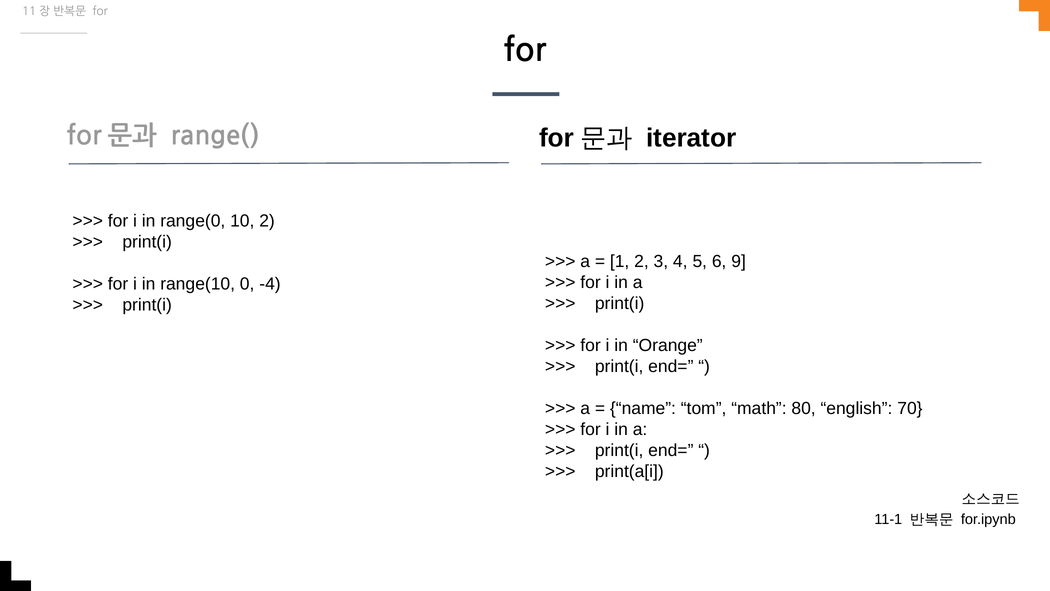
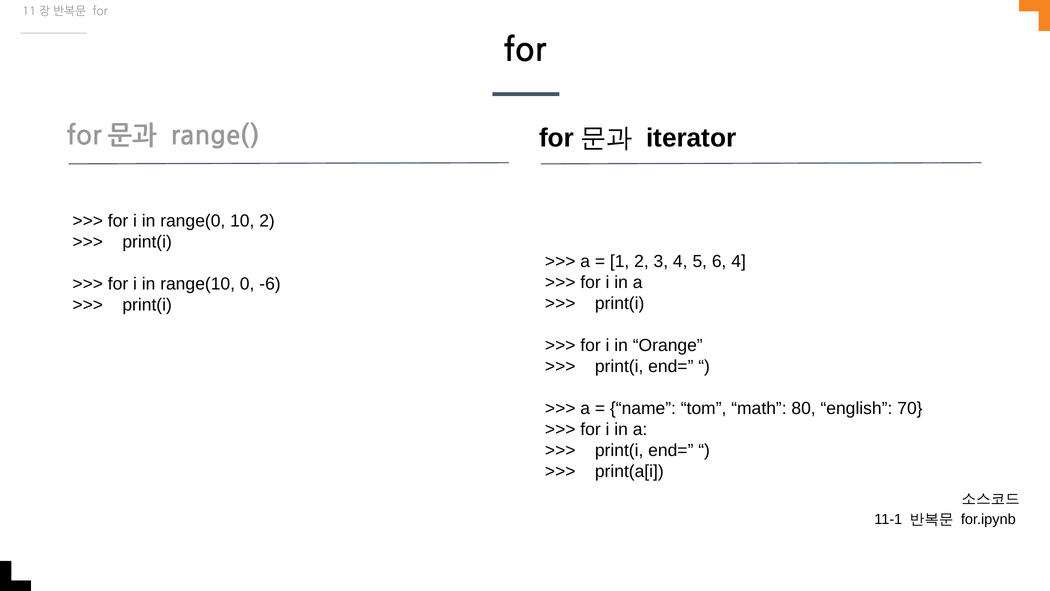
6 9: 9 -> 4
-4: -4 -> -6
